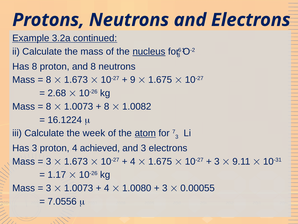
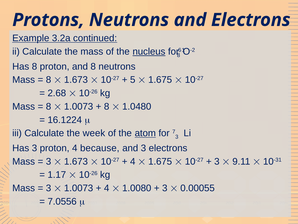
9: 9 -> 5
1.0082: 1.0082 -> 1.0480
achieved: achieved -> because
